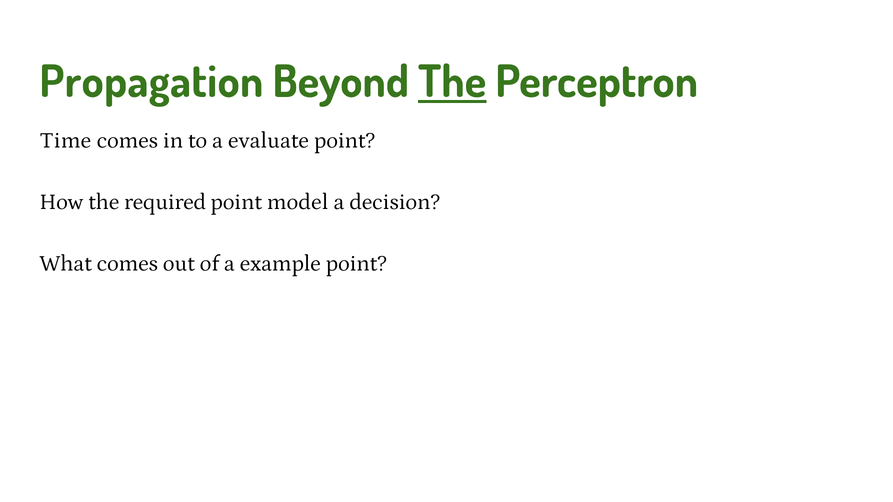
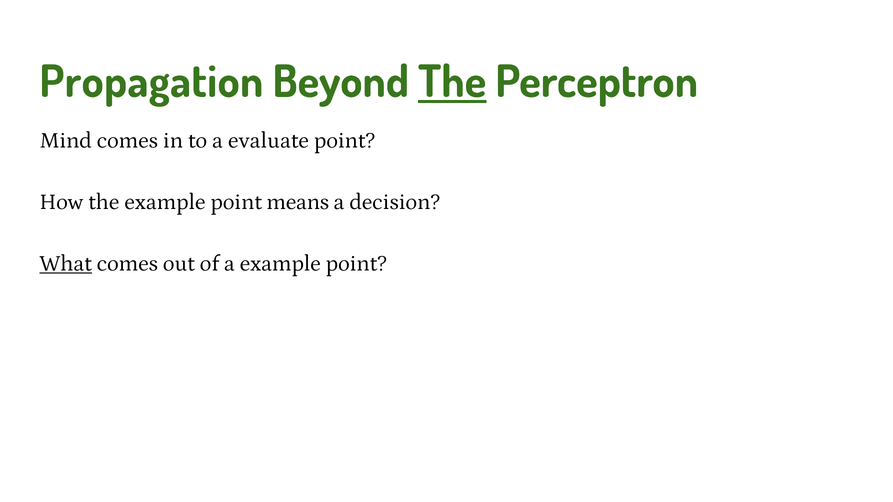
Time: Time -> Mind
the required: required -> example
model: model -> means
What underline: none -> present
